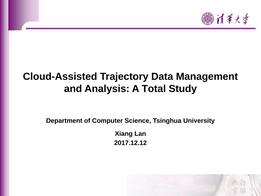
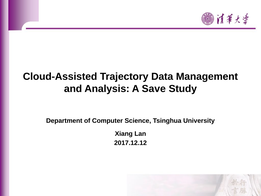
Total: Total -> Save
